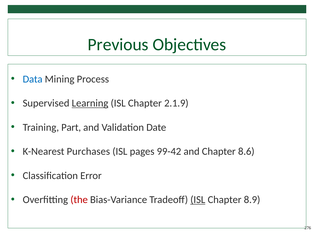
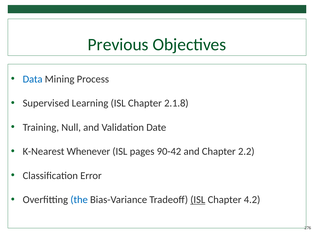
Learning underline: present -> none
2.1.9: 2.1.9 -> 2.1.8
Part: Part -> Null
Purchases: Purchases -> Whenever
99-42: 99-42 -> 90-42
8.6: 8.6 -> 2.2
the colour: red -> blue
8.9: 8.9 -> 4.2
